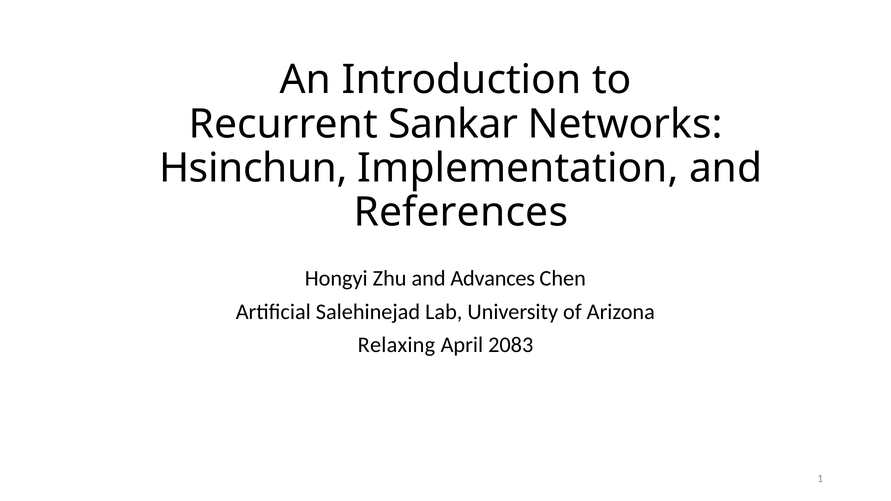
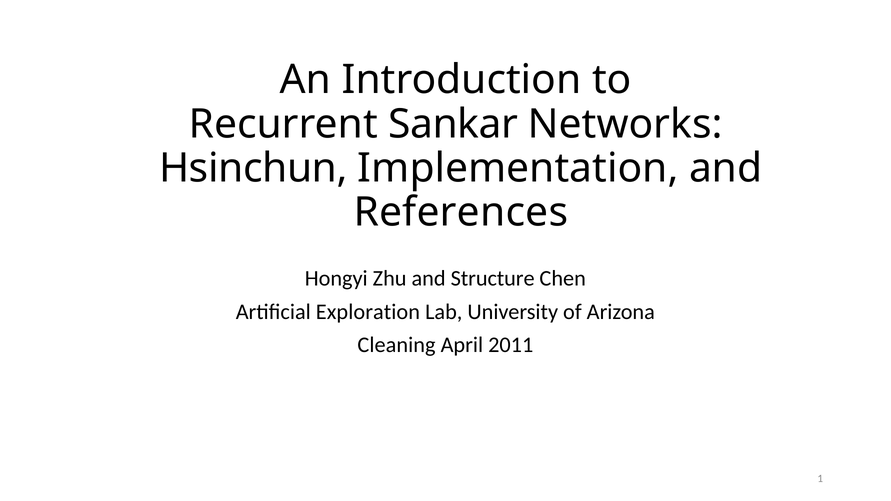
Advances: Advances -> Structure
Salehinejad: Salehinejad -> Exploration
Relaxing: Relaxing -> Cleaning
2083: 2083 -> 2011
